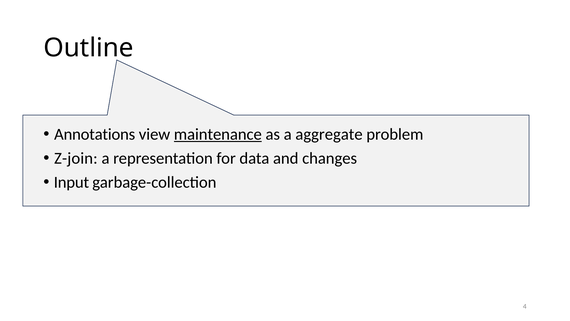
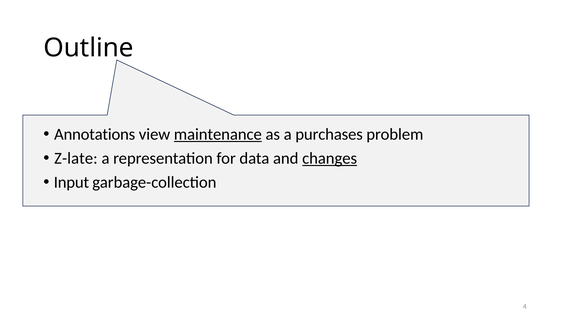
aggregate: aggregate -> purchases
Z-join: Z-join -> Z-late
changes underline: none -> present
